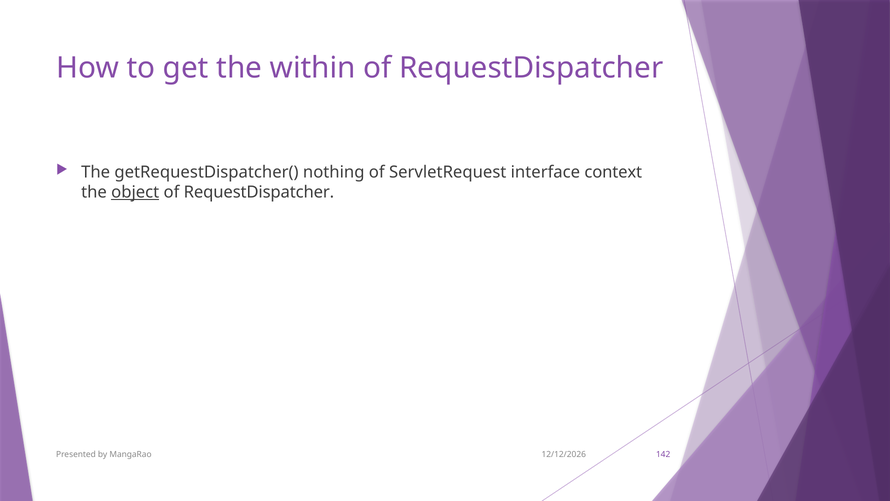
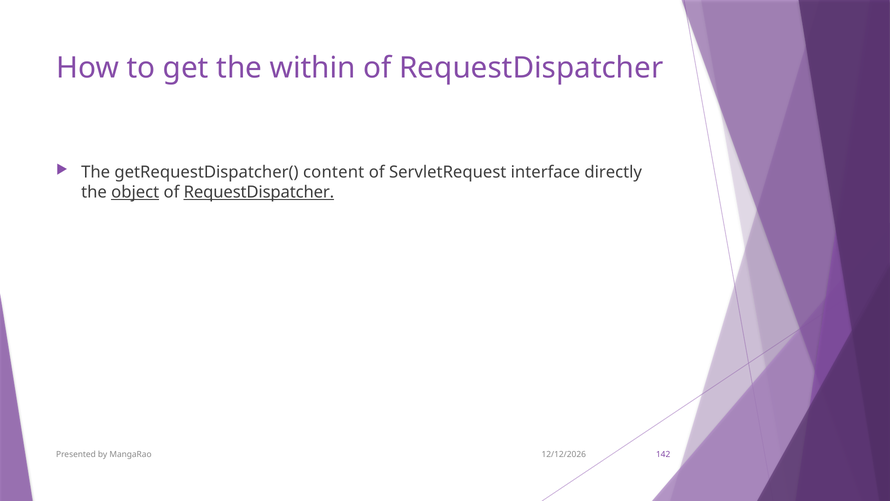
nothing: nothing -> content
context: context -> directly
RequestDispatcher at (259, 192) underline: none -> present
